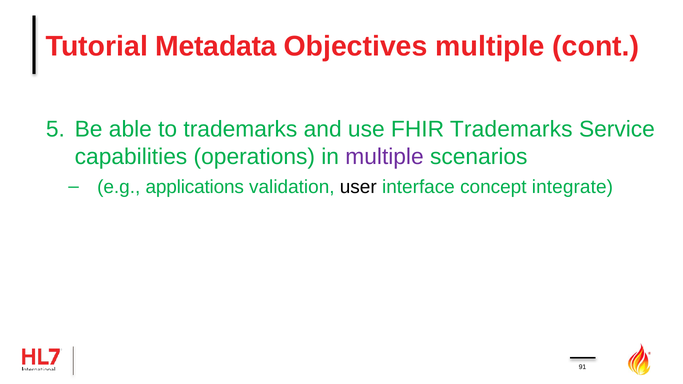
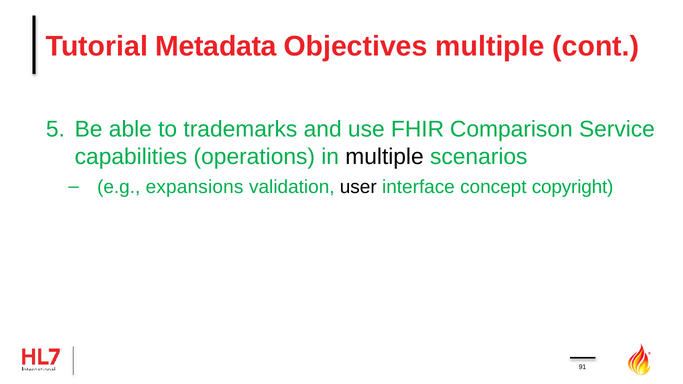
FHIR Trademarks: Trademarks -> Comparison
multiple at (385, 157) colour: purple -> black
applications: applications -> expansions
integrate: integrate -> copyright
